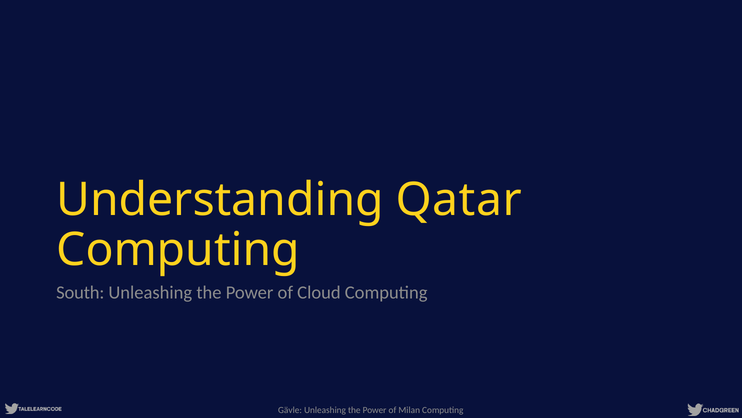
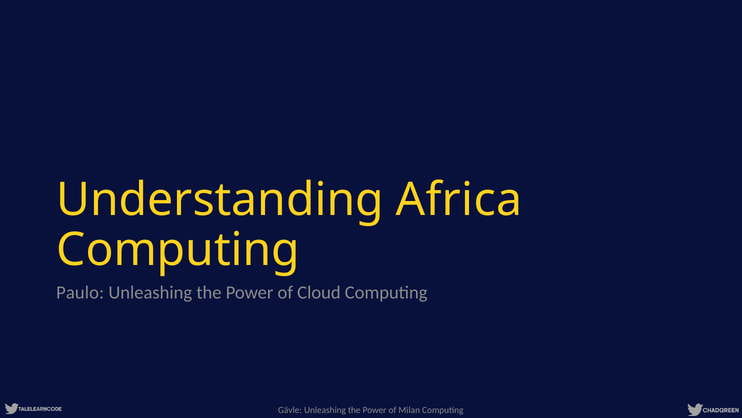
Qatar: Qatar -> Africa
South: South -> Paulo
